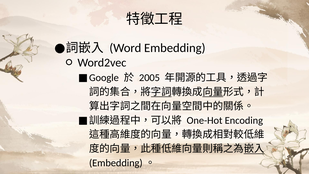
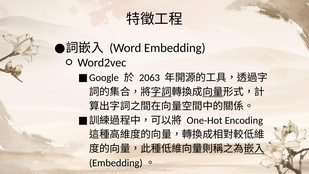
2005: 2005 -> 2063
